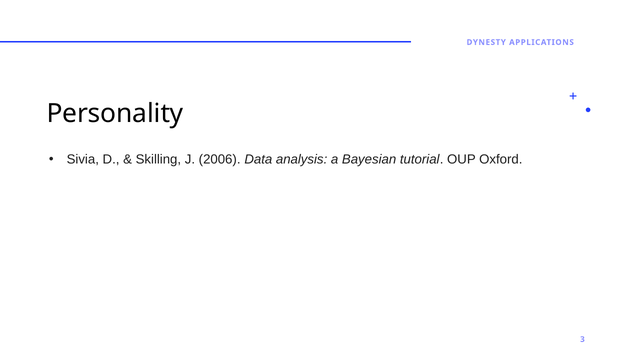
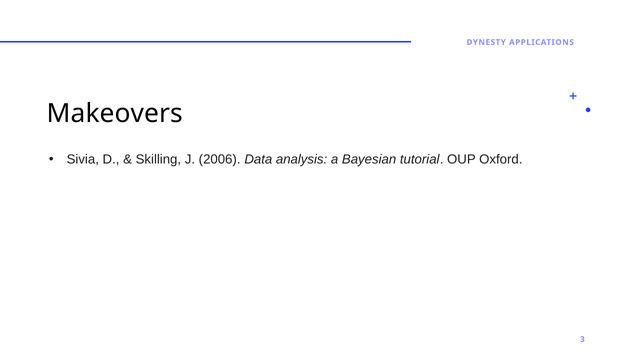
Personality: Personality -> Makeovers
